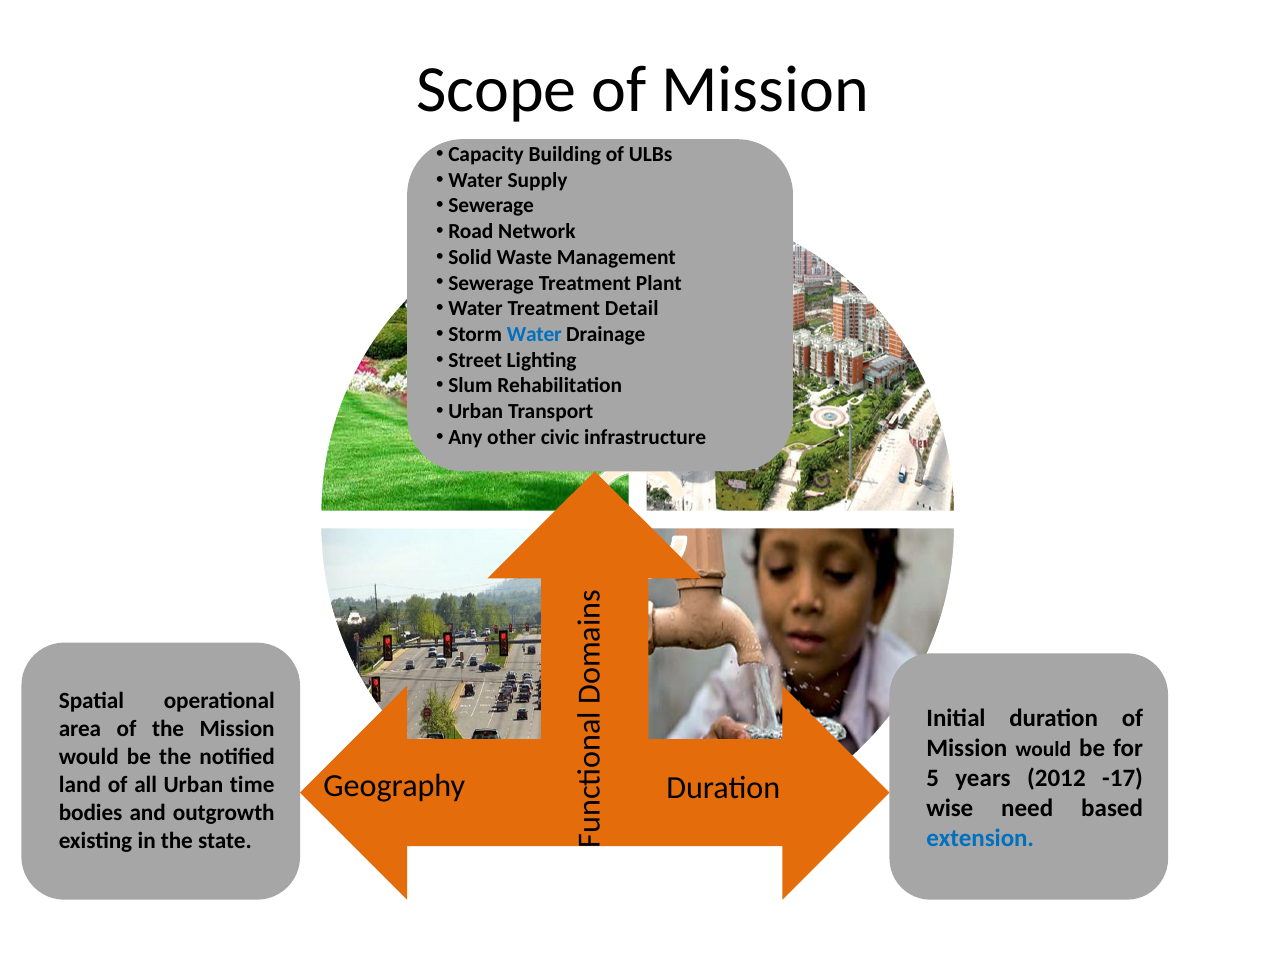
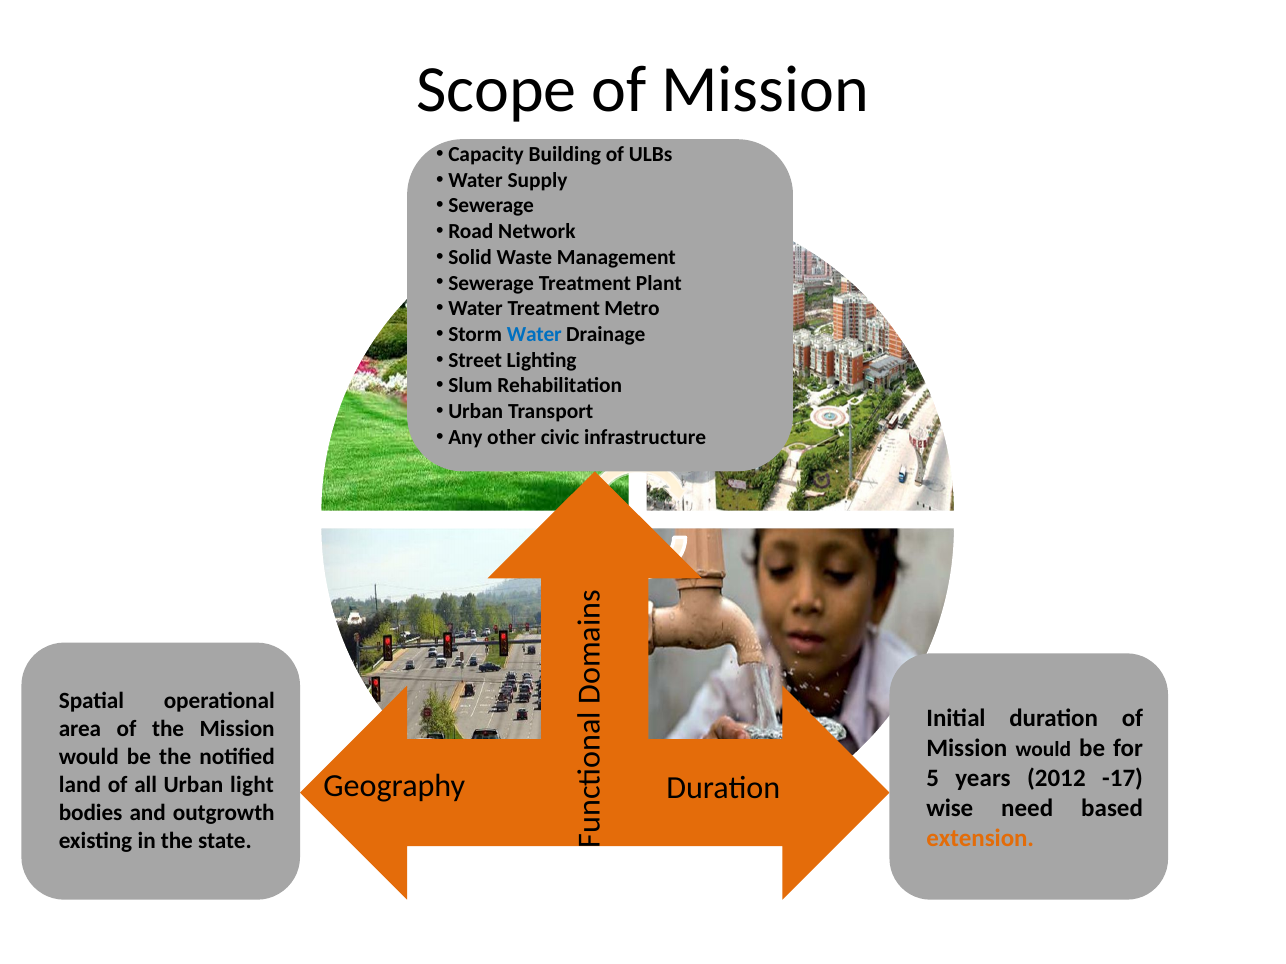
Detail: Detail -> Metro
time: time -> light
extension colour: blue -> orange
